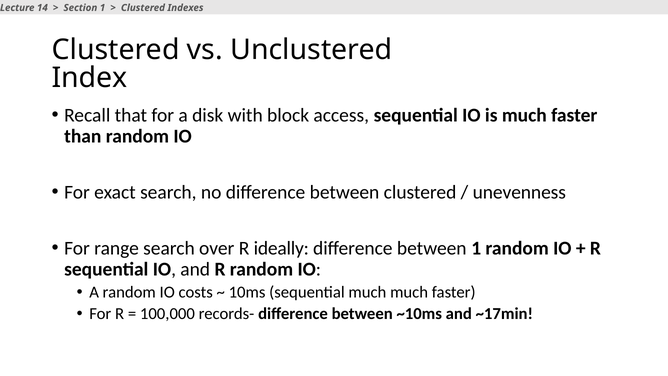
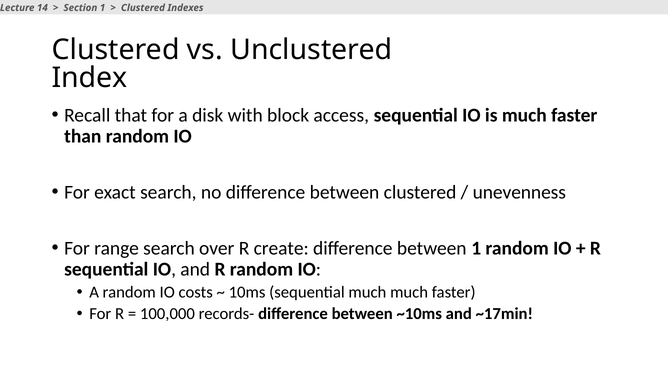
ideally: ideally -> create
